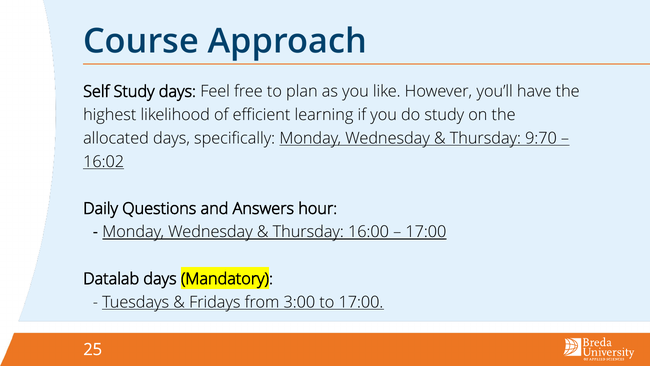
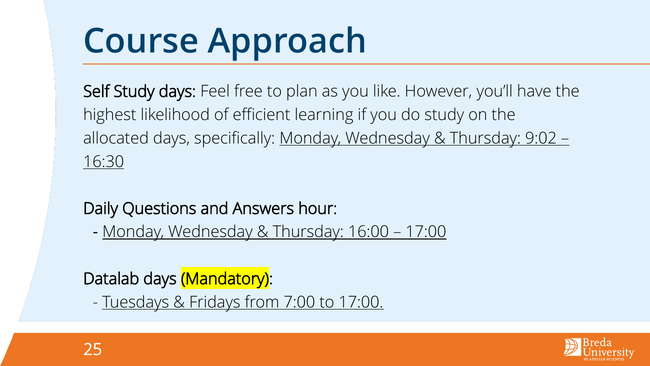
9:70: 9:70 -> 9:02
16:02: 16:02 -> 16:30
3:00: 3:00 -> 7:00
